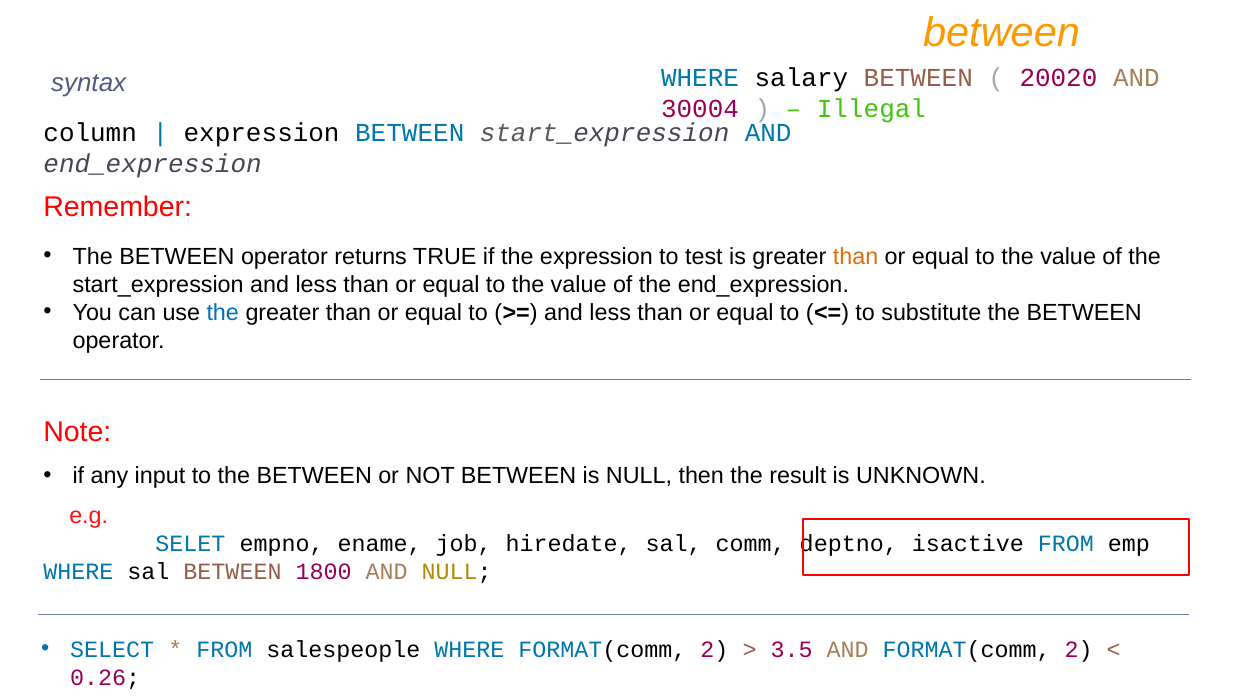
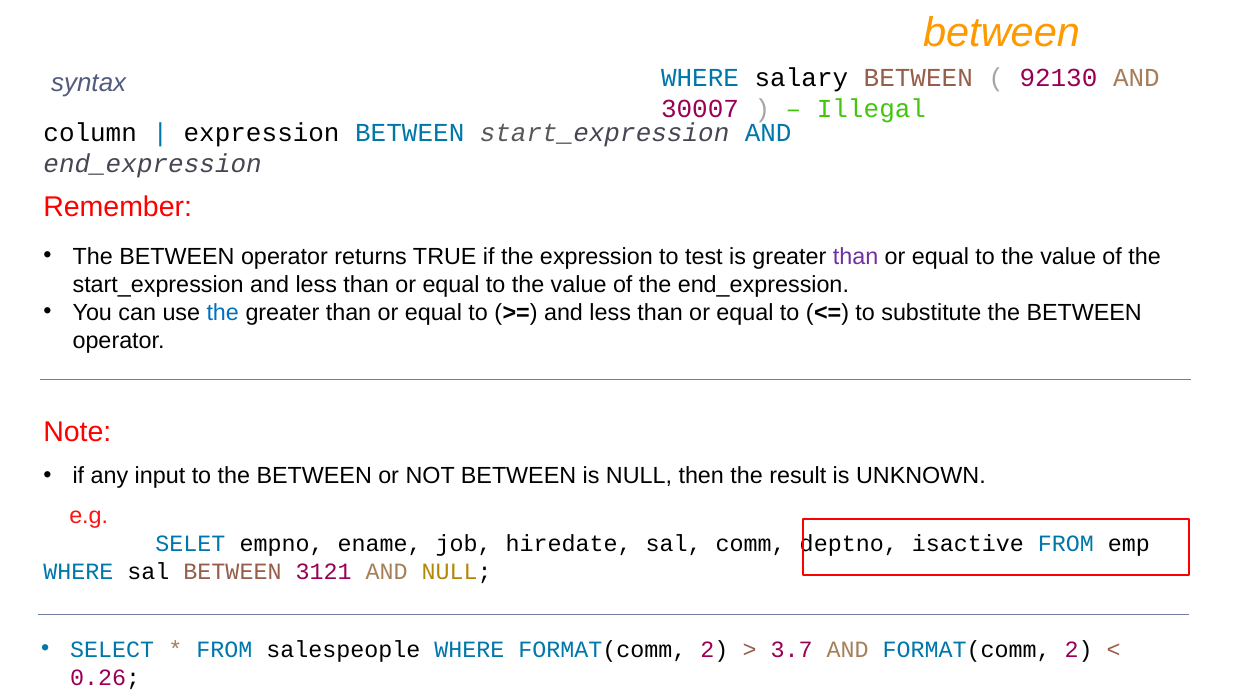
20020: 20020 -> 92130
30004: 30004 -> 30007
than at (856, 257) colour: orange -> purple
1800: 1800 -> 3121
3.5: 3.5 -> 3.7
